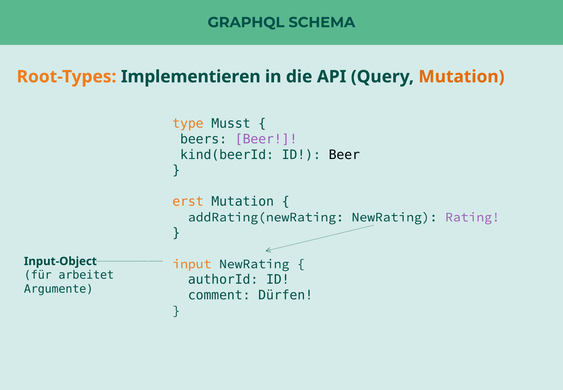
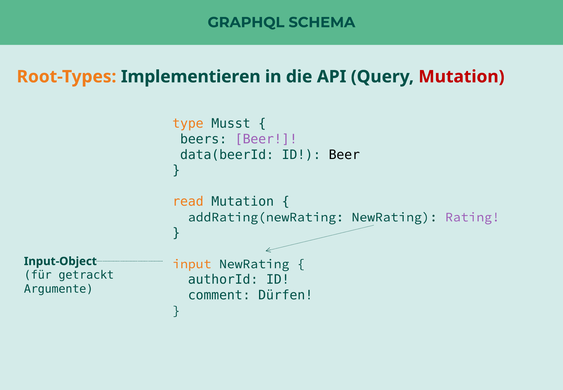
Mutation at (461, 77) colour: orange -> red
kind(beerId: kind(beerId -> data(beerId
erst: erst -> read
arbeitet: arbeitet -> getrackt
